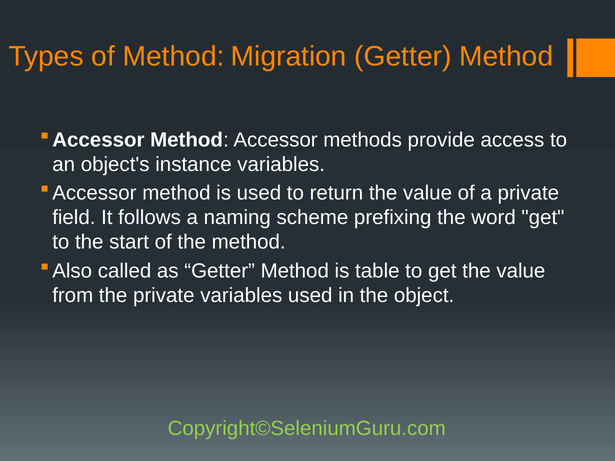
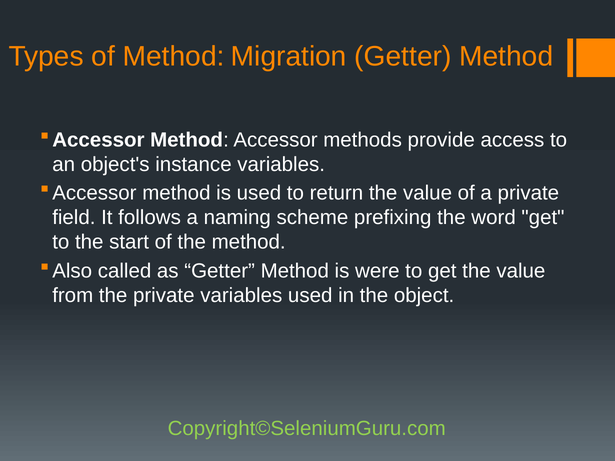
table: table -> were
